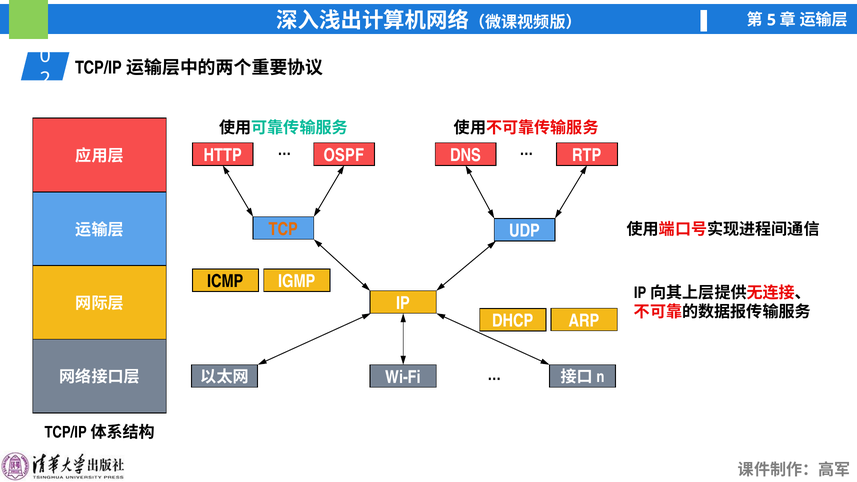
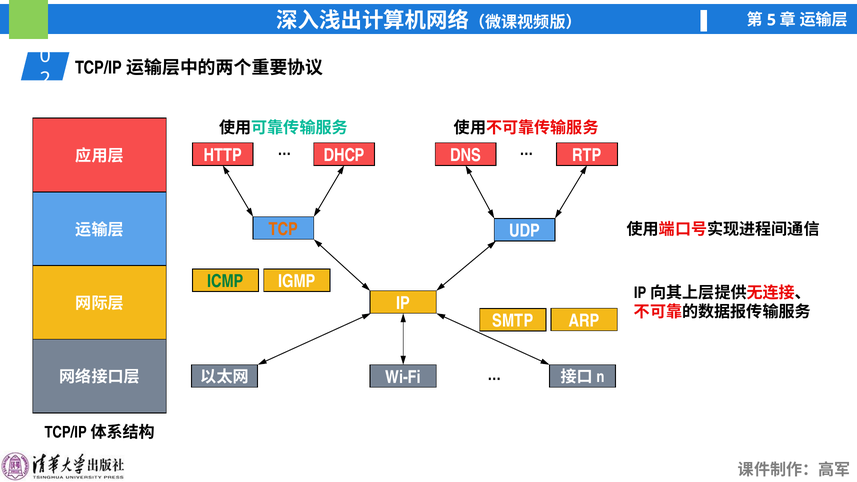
OSPF: OSPF -> DHCP
ICMP colour: black -> green
DHCP: DHCP -> SMTP
